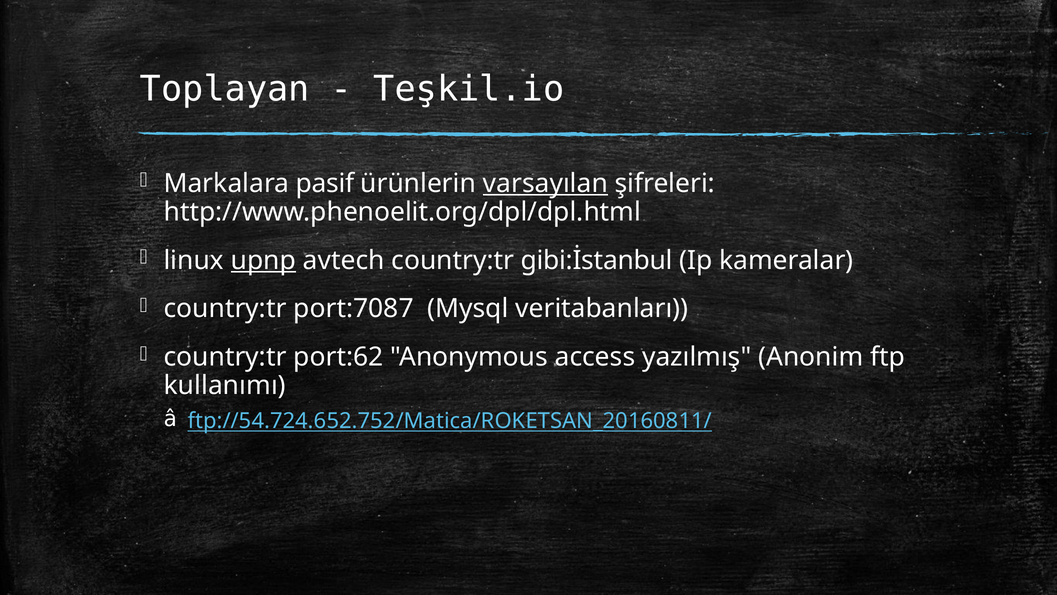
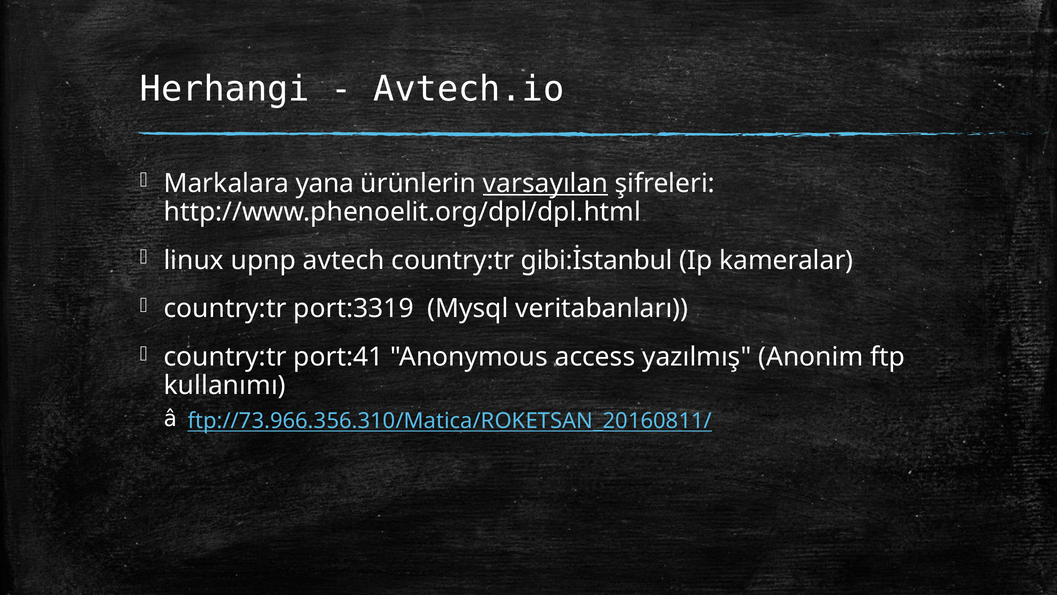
Toplayan: Toplayan -> Herhangi
Teşkil.io: Teşkil.io -> Avtech.io
pasif: pasif -> yana
upnp underline: present -> none
port:7087: port:7087 -> port:3319
port:62: port:62 -> port:41
ftp://54.724.652.752/Matica/ROKETSAN_20160811/: ftp://54.724.652.752/Matica/ROKETSAN_20160811/ -> ftp://73.966.356.310/Matica/ROKETSAN_20160811/
